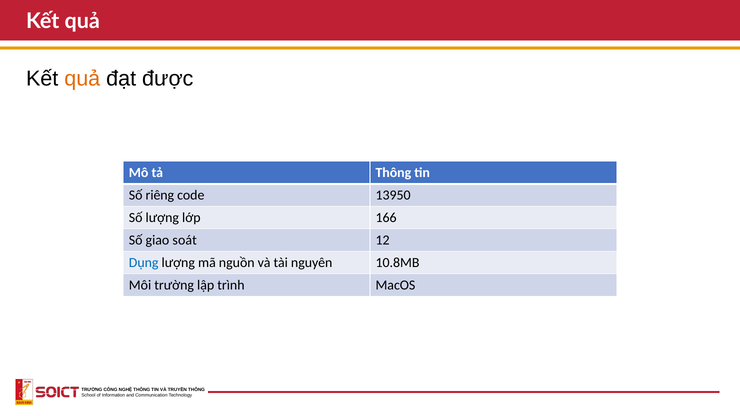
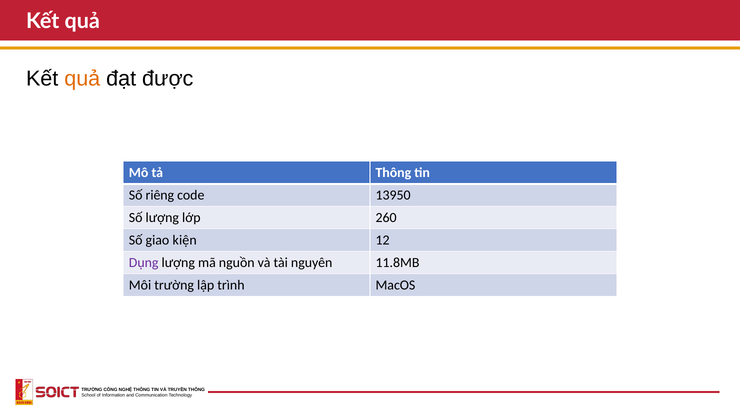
166: 166 -> 260
soát: soát -> kiện
Dụng colour: blue -> purple
10.8MB: 10.8MB -> 11.8MB
